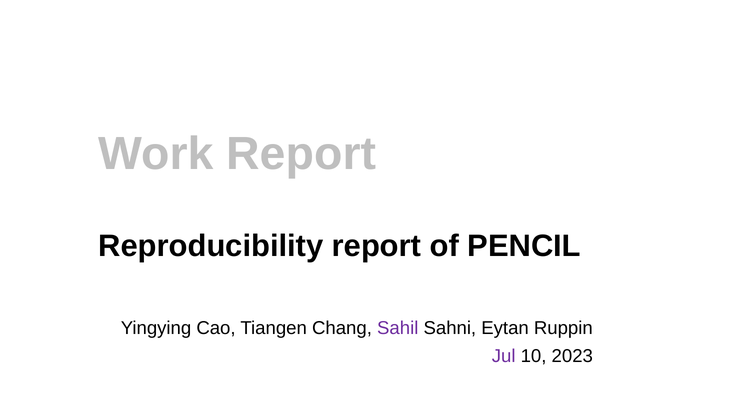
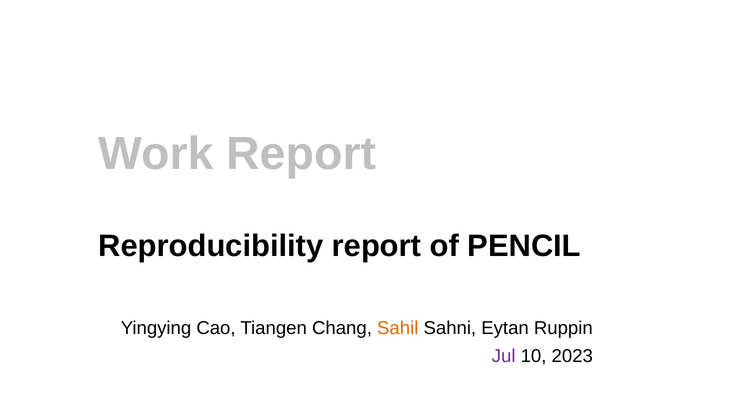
Sahil colour: purple -> orange
